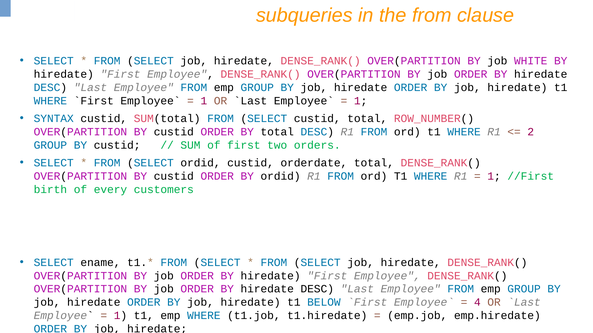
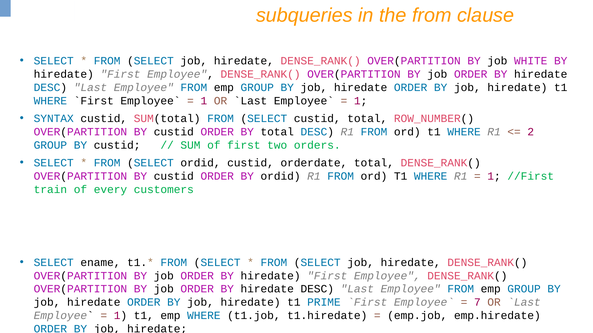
birth: birth -> train
BELOW: BELOW -> PRIME
4: 4 -> 7
